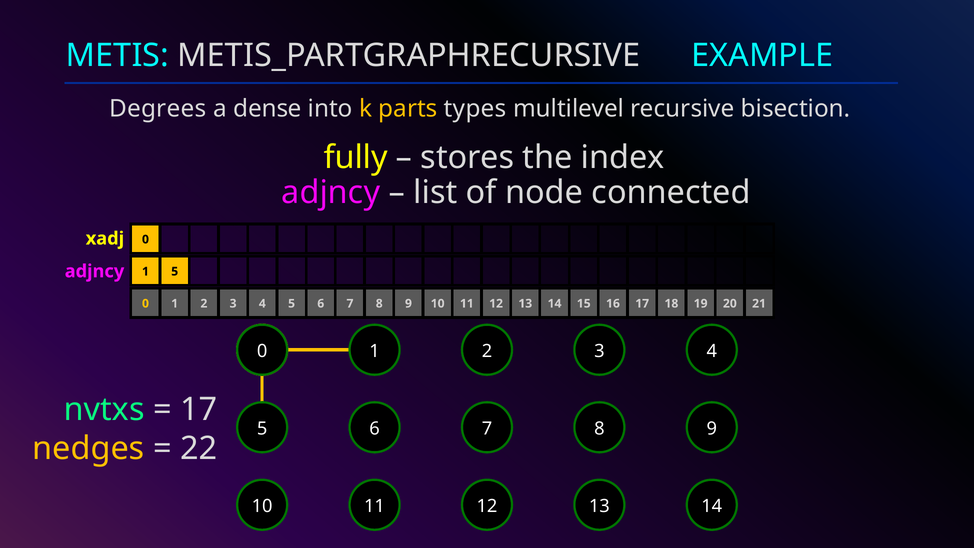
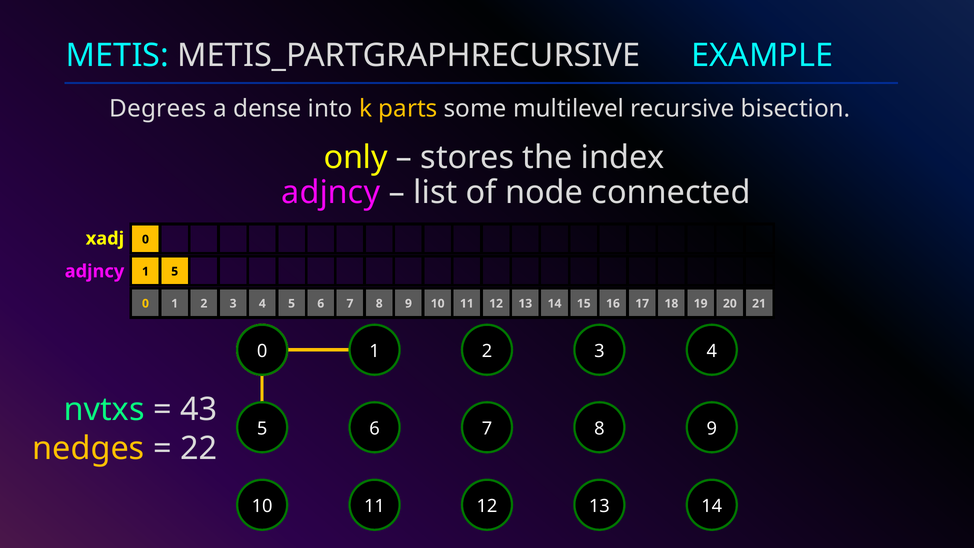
types: types -> some
fully: fully -> only
17 at (199, 409): 17 -> 43
